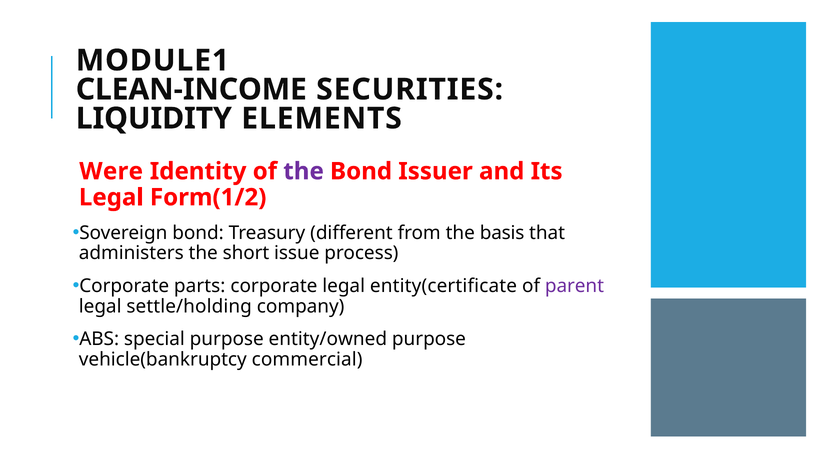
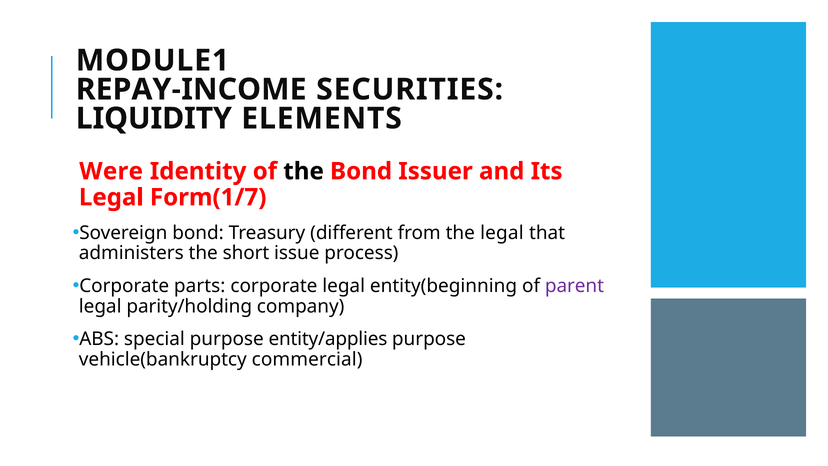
CLEAN-INCOME: CLEAN-INCOME -> REPAY-INCOME
the at (304, 171) colour: purple -> black
Form(1/2: Form(1/2 -> Form(1/7
the basis: basis -> legal
entity(certificate: entity(certificate -> entity(beginning
settle/holding: settle/holding -> parity/holding
entity/owned: entity/owned -> entity/applies
